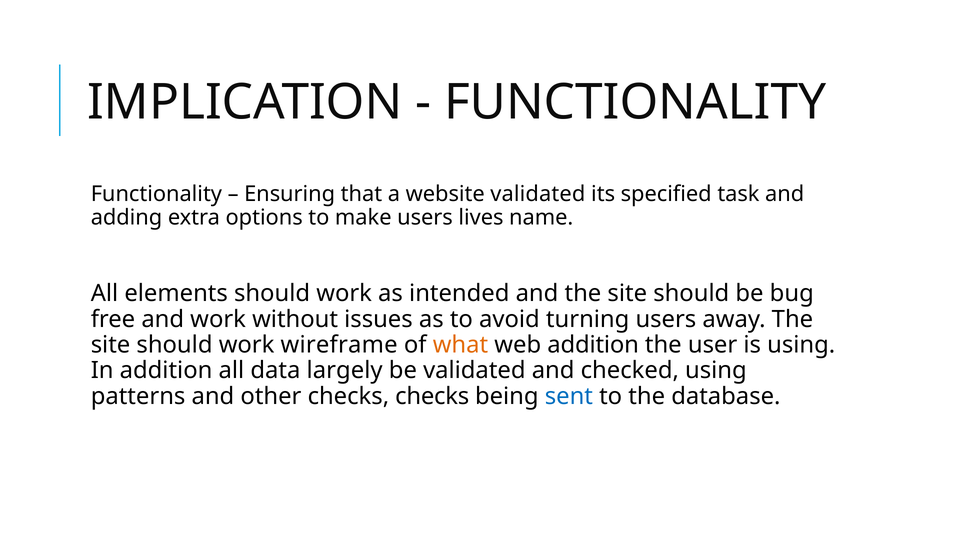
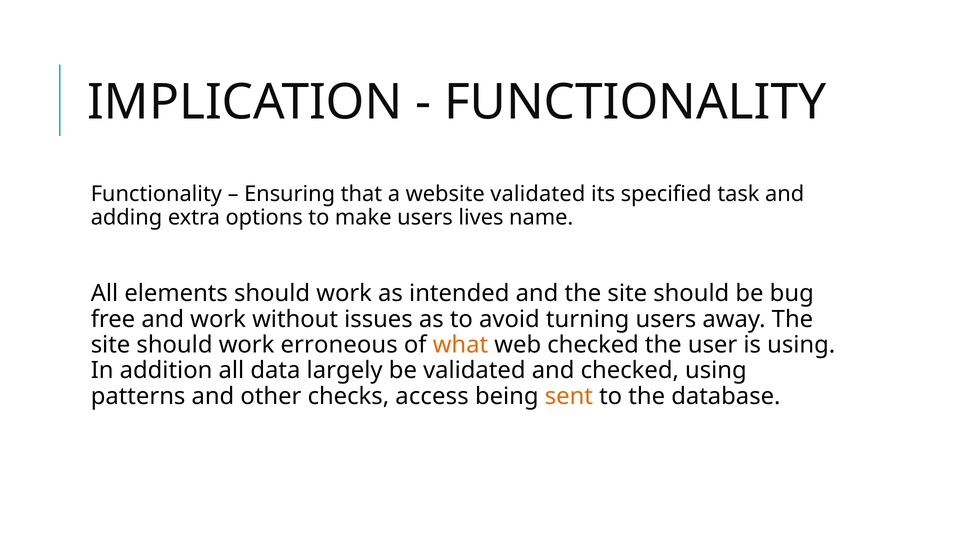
wireframe: wireframe -> erroneous
web addition: addition -> checked
checks checks: checks -> access
sent colour: blue -> orange
